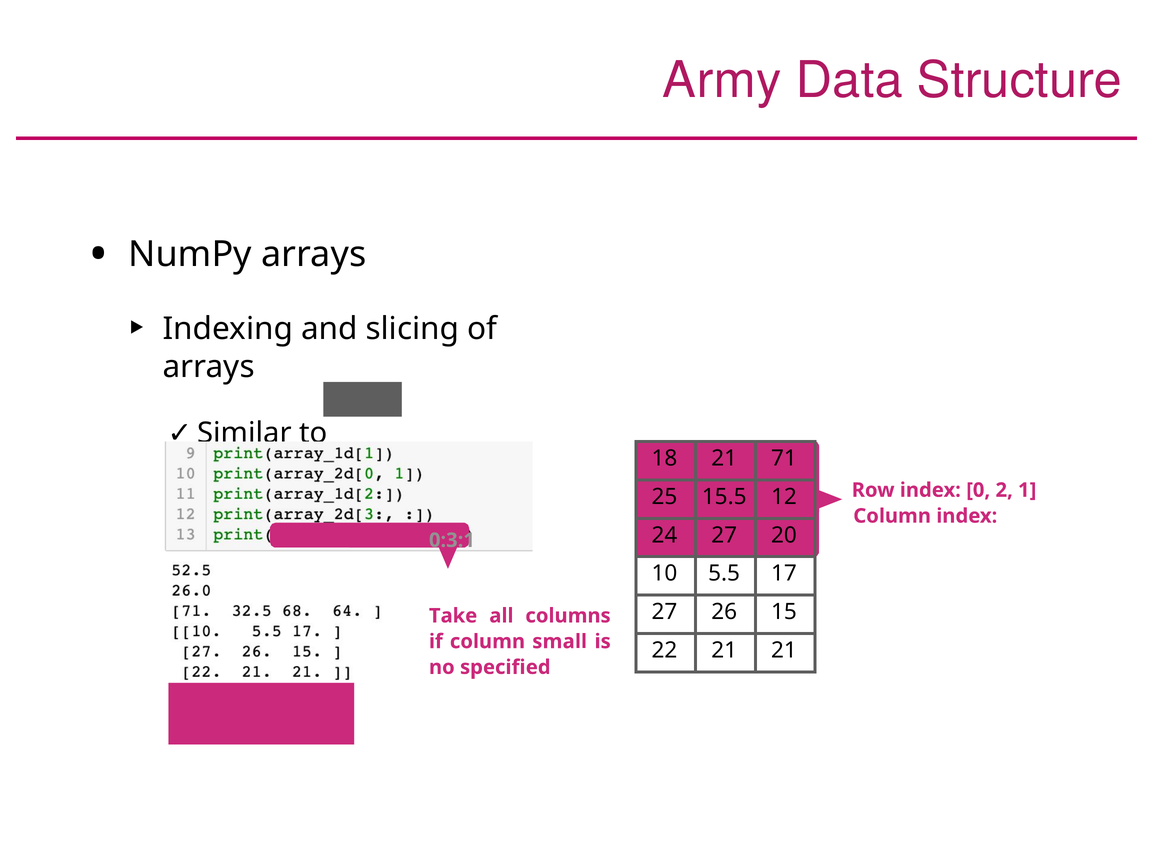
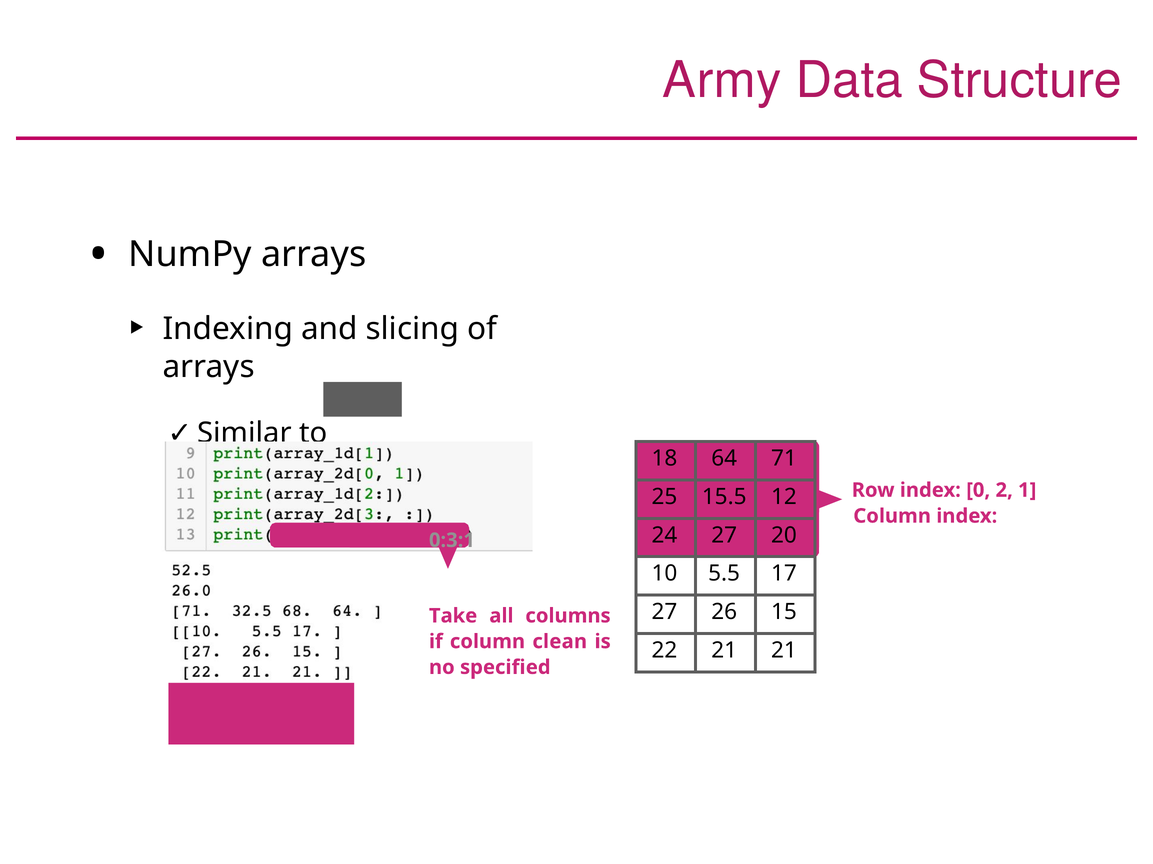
18 21: 21 -> 64
small: small -> clean
